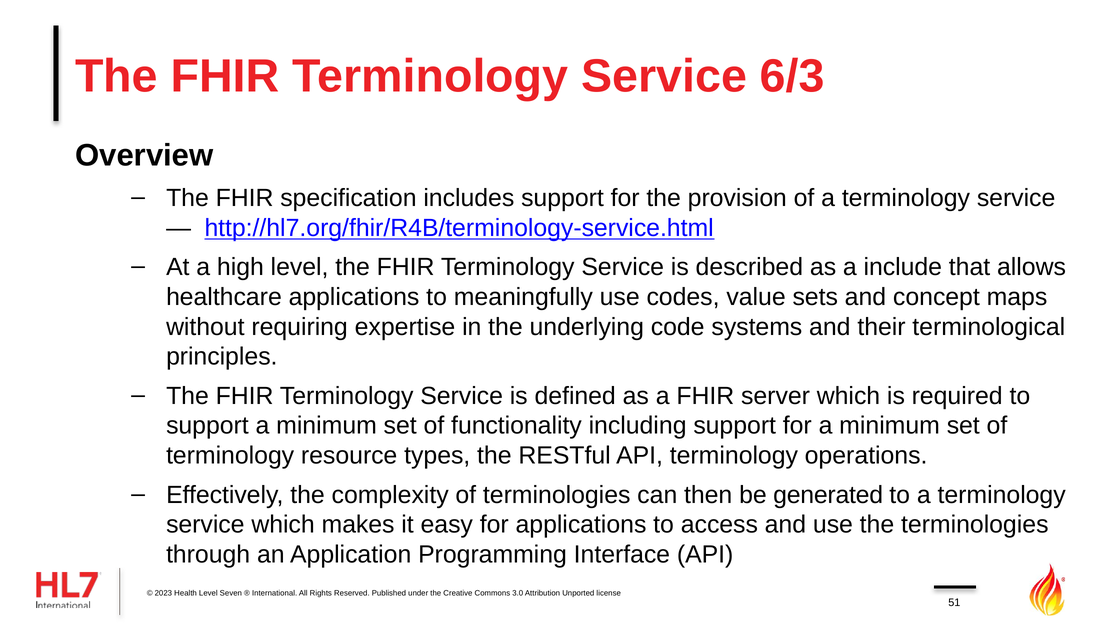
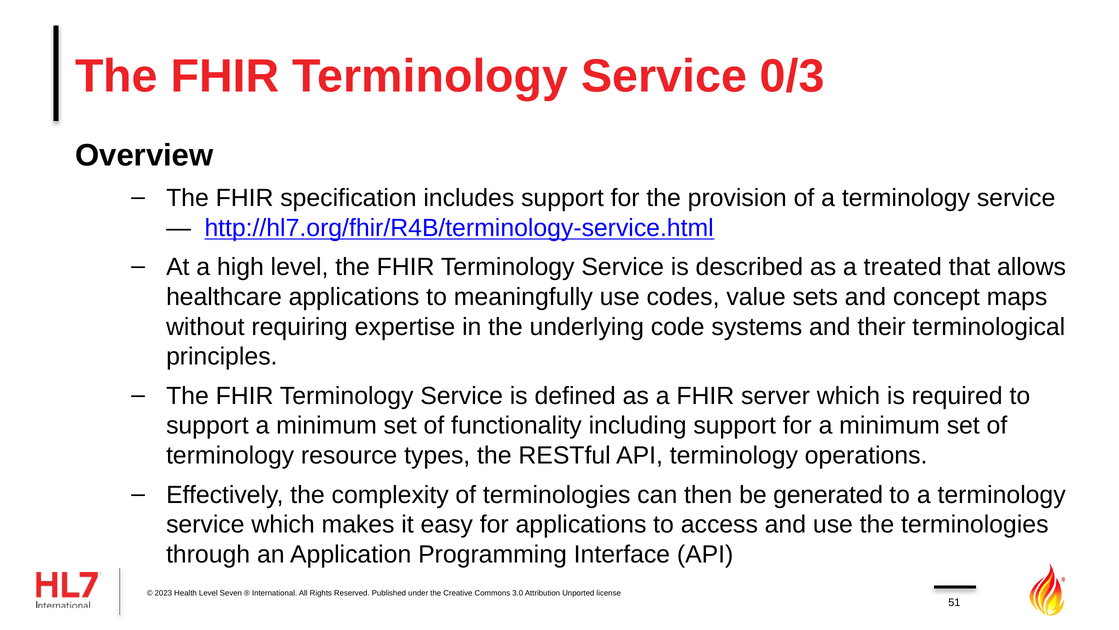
6/3: 6/3 -> 0/3
include: include -> treated
